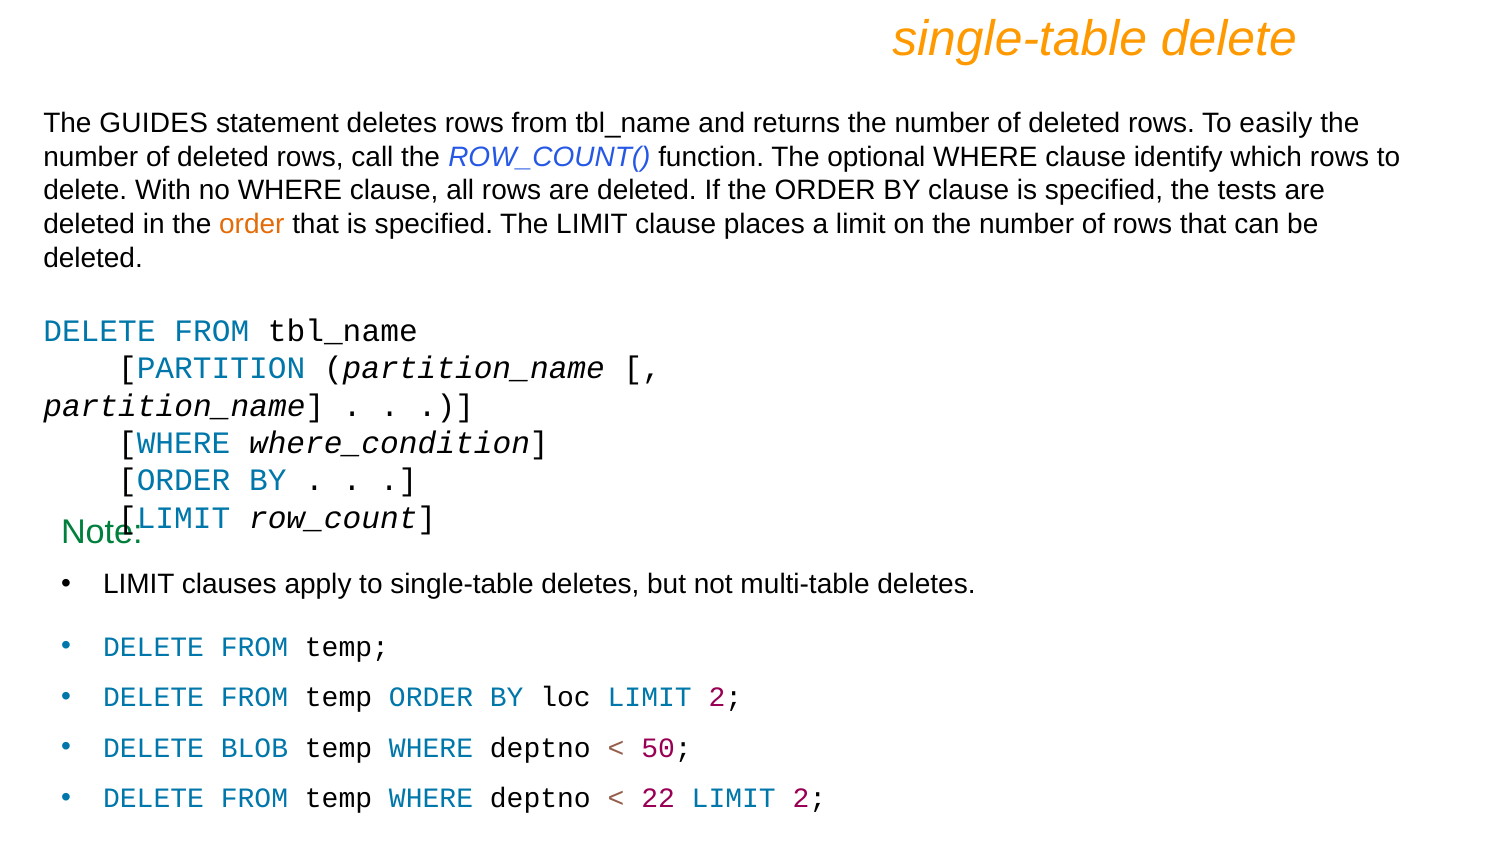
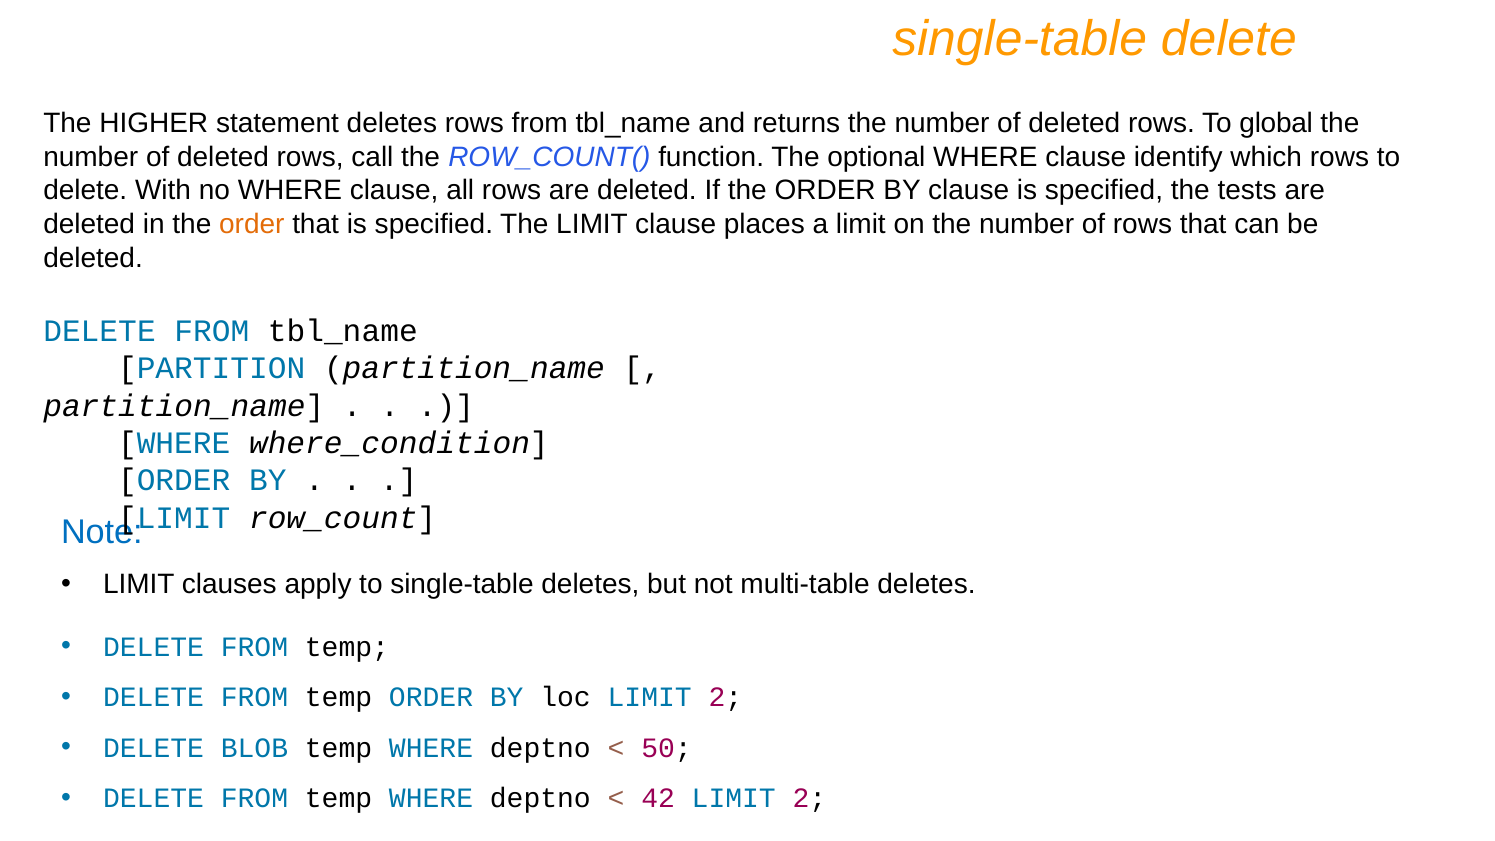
GUIDES: GUIDES -> HIGHER
easily: easily -> global
Note colour: green -> blue
22: 22 -> 42
